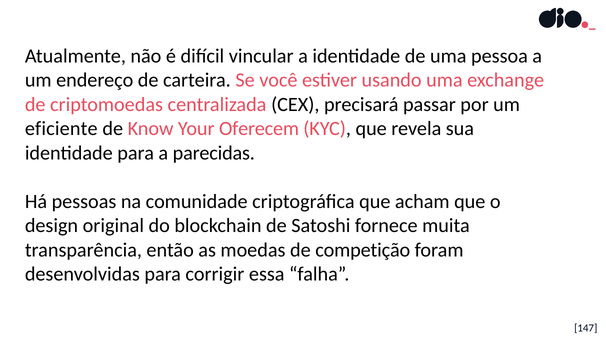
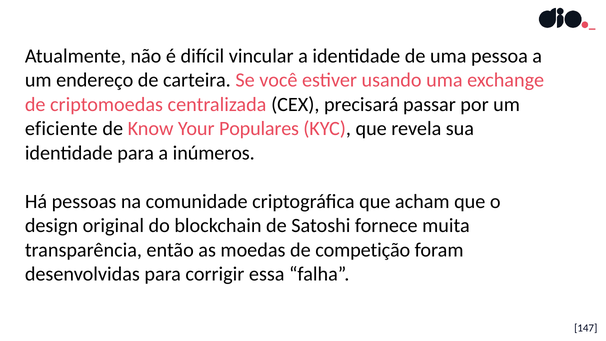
Oferecem: Oferecem -> Populares
parecidas: parecidas -> inúmeros
